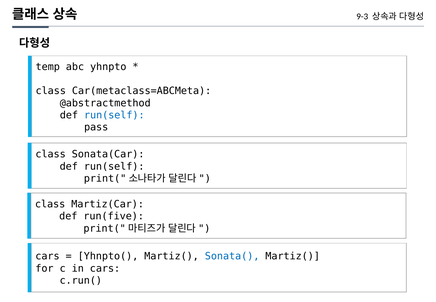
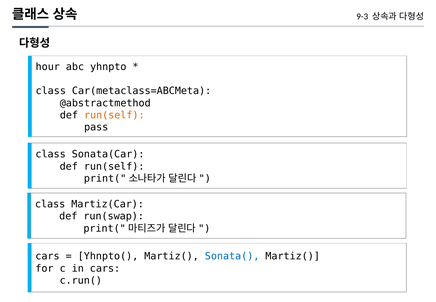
temp: temp -> hour
run(self at (114, 115) colour: blue -> orange
run(five: run(five -> run(swap
